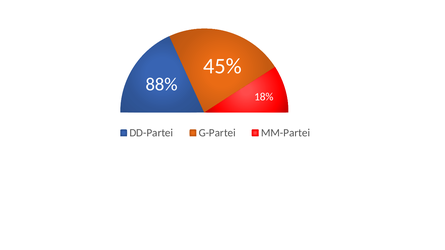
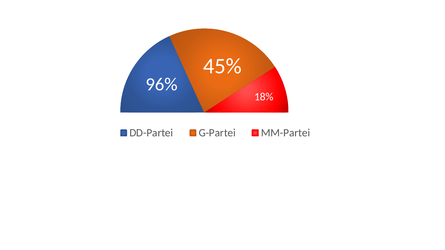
88%: 88% -> 96%
